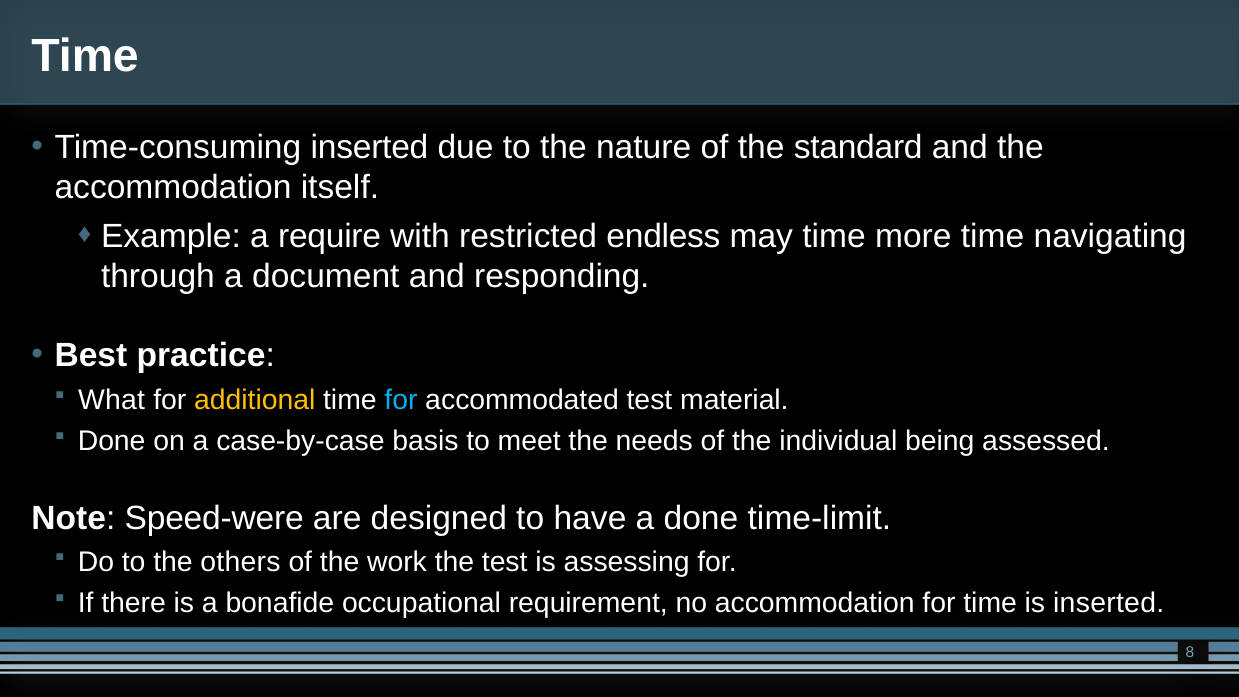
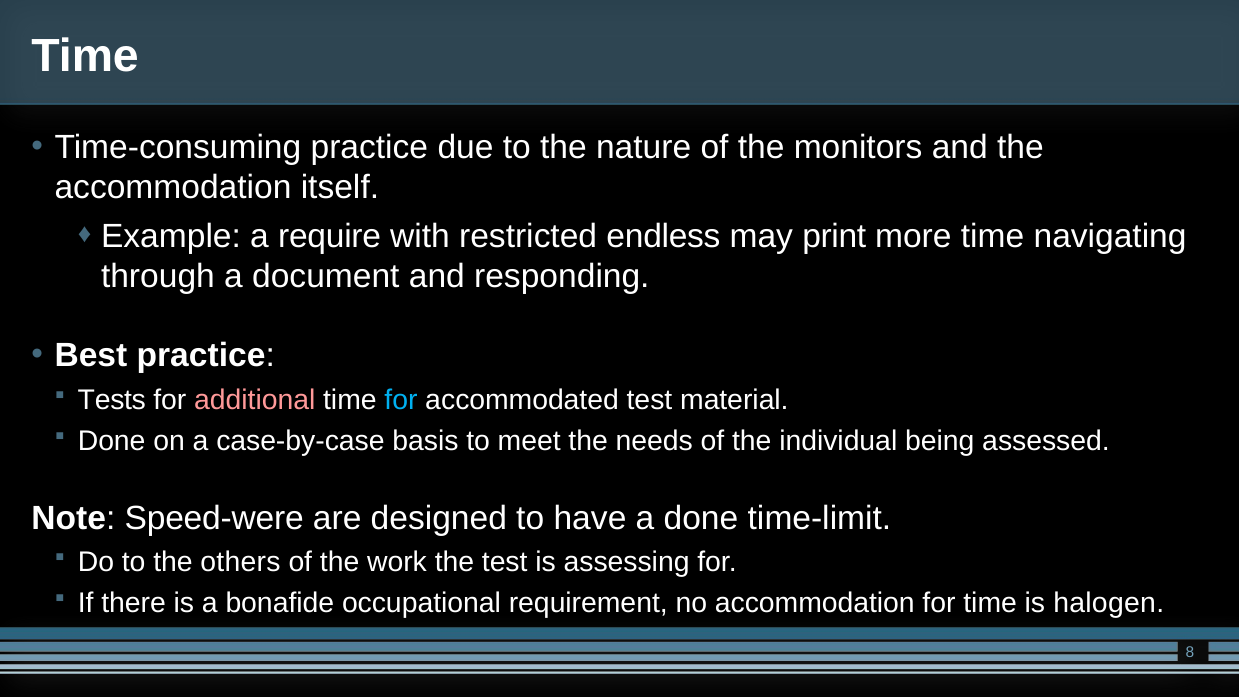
Time-consuming inserted: inserted -> practice
standard: standard -> monitors
may time: time -> print
What: What -> Tests
additional colour: yellow -> pink
is inserted: inserted -> halogen
